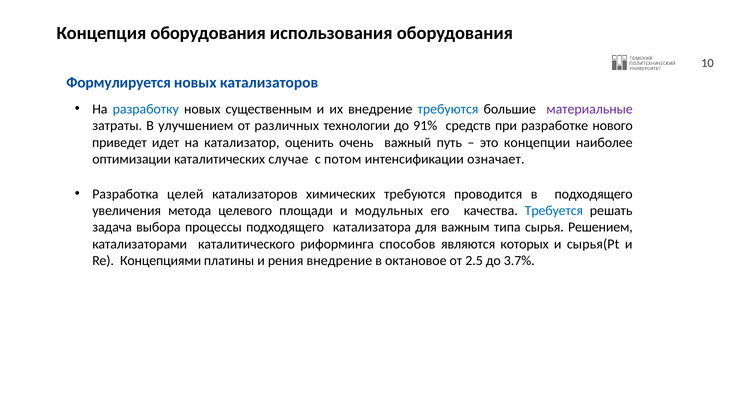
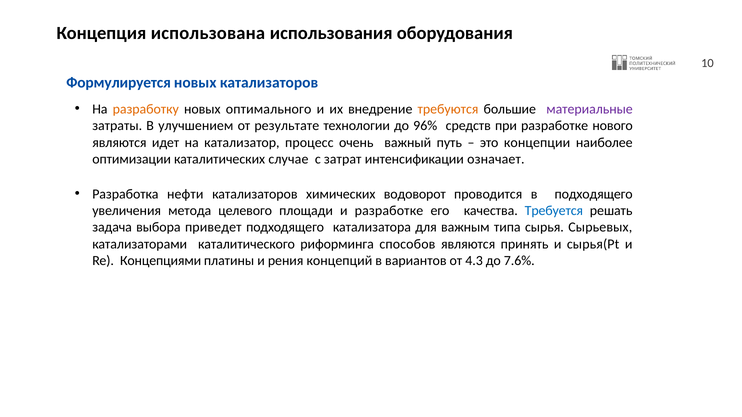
Концепция оборудования: оборудования -> использована
разработку colour: blue -> orange
существенным: существенным -> оптимального
требуются at (448, 109) colour: blue -> orange
различных: различных -> результате
91%: 91% -> 96%
приведет at (119, 143): приведет -> являются
оценить: оценить -> процесс
потом: потом -> затрат
целей: целей -> нефти
химических требуются: требуются -> водоворот
и модульных: модульных -> разработке
процессы: процессы -> приведет
Решением: Решением -> Сырьевых
которых: которых -> принять
рения внедрение: внедрение -> концепций
октановое: октановое -> вариантов
2.5: 2.5 -> 4.3
3.7%: 3.7% -> 7.6%
